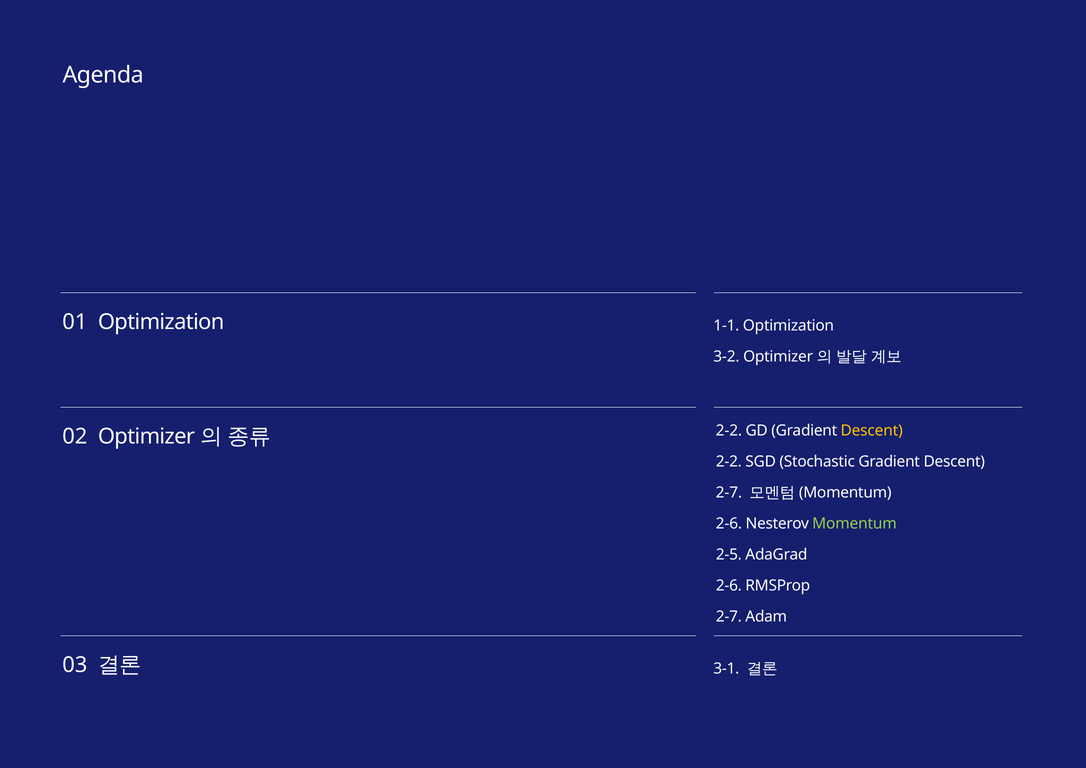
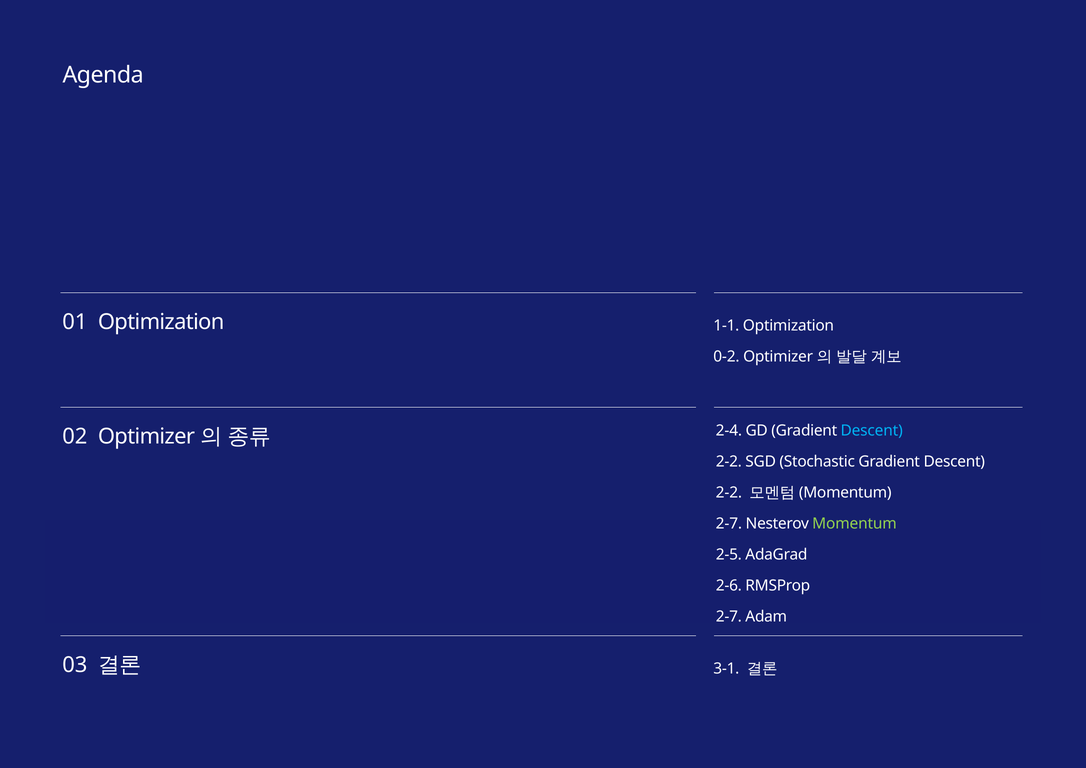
3-2 at (726, 357): 3-2 -> 0-2
2-2 at (729, 431): 2-2 -> 2-4
Descent at (872, 431) colour: yellow -> light blue
2-7 at (729, 493): 2-7 -> 2-2
2-6 at (729, 523): 2-6 -> 2-7
